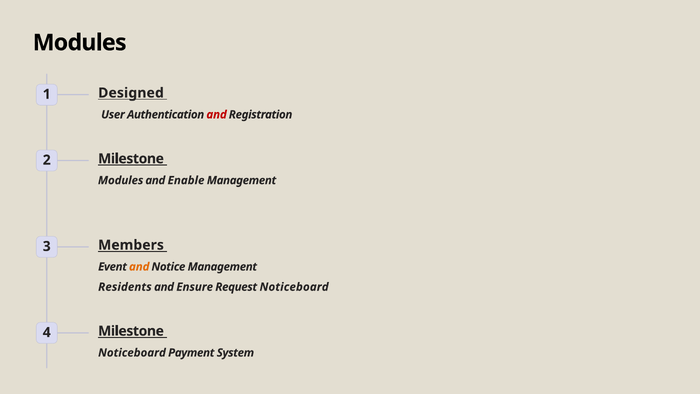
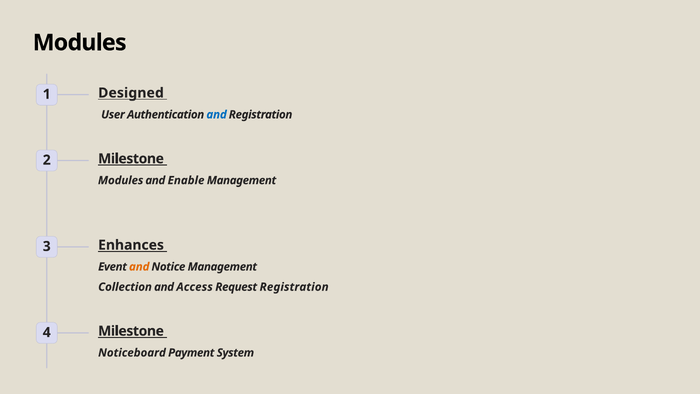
and at (217, 115) colour: red -> blue
Members: Members -> Enhances
Residents: Residents -> Collection
Ensure: Ensure -> Access
Request Noticeboard: Noticeboard -> Registration
